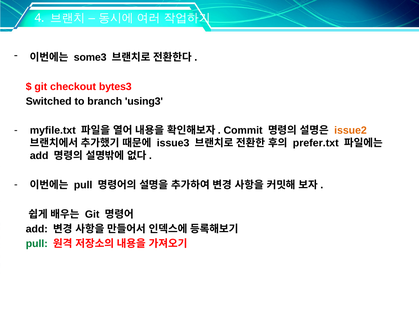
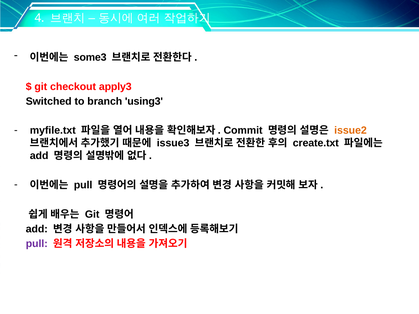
bytes3: bytes3 -> apply3
prefer.txt: prefer.txt -> create.txt
pull at (37, 244) colour: green -> purple
